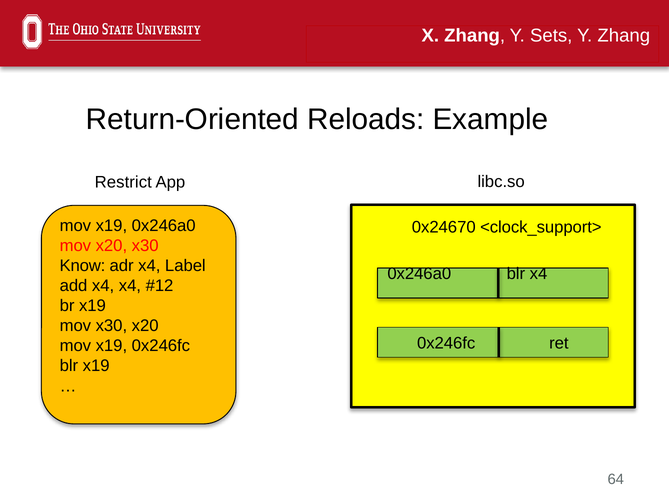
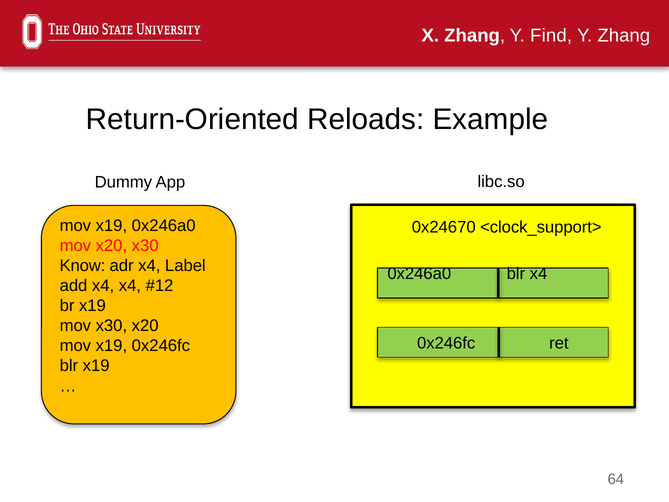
Sets: Sets -> Find
Restrict: Restrict -> Dummy
